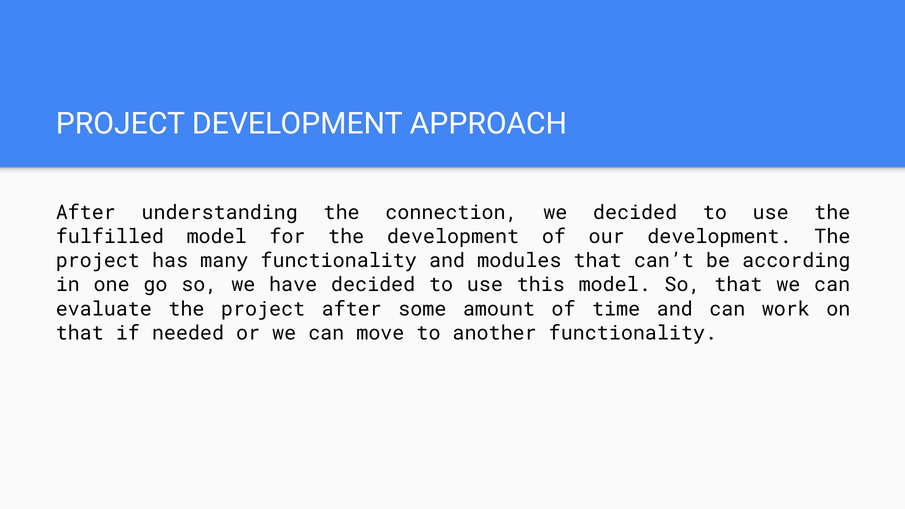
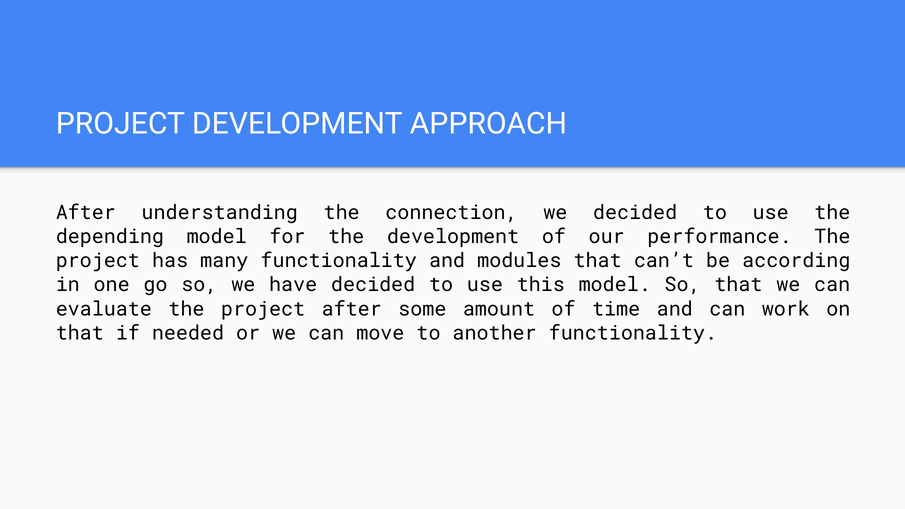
fulfilled: fulfilled -> depending
our development: development -> performance
